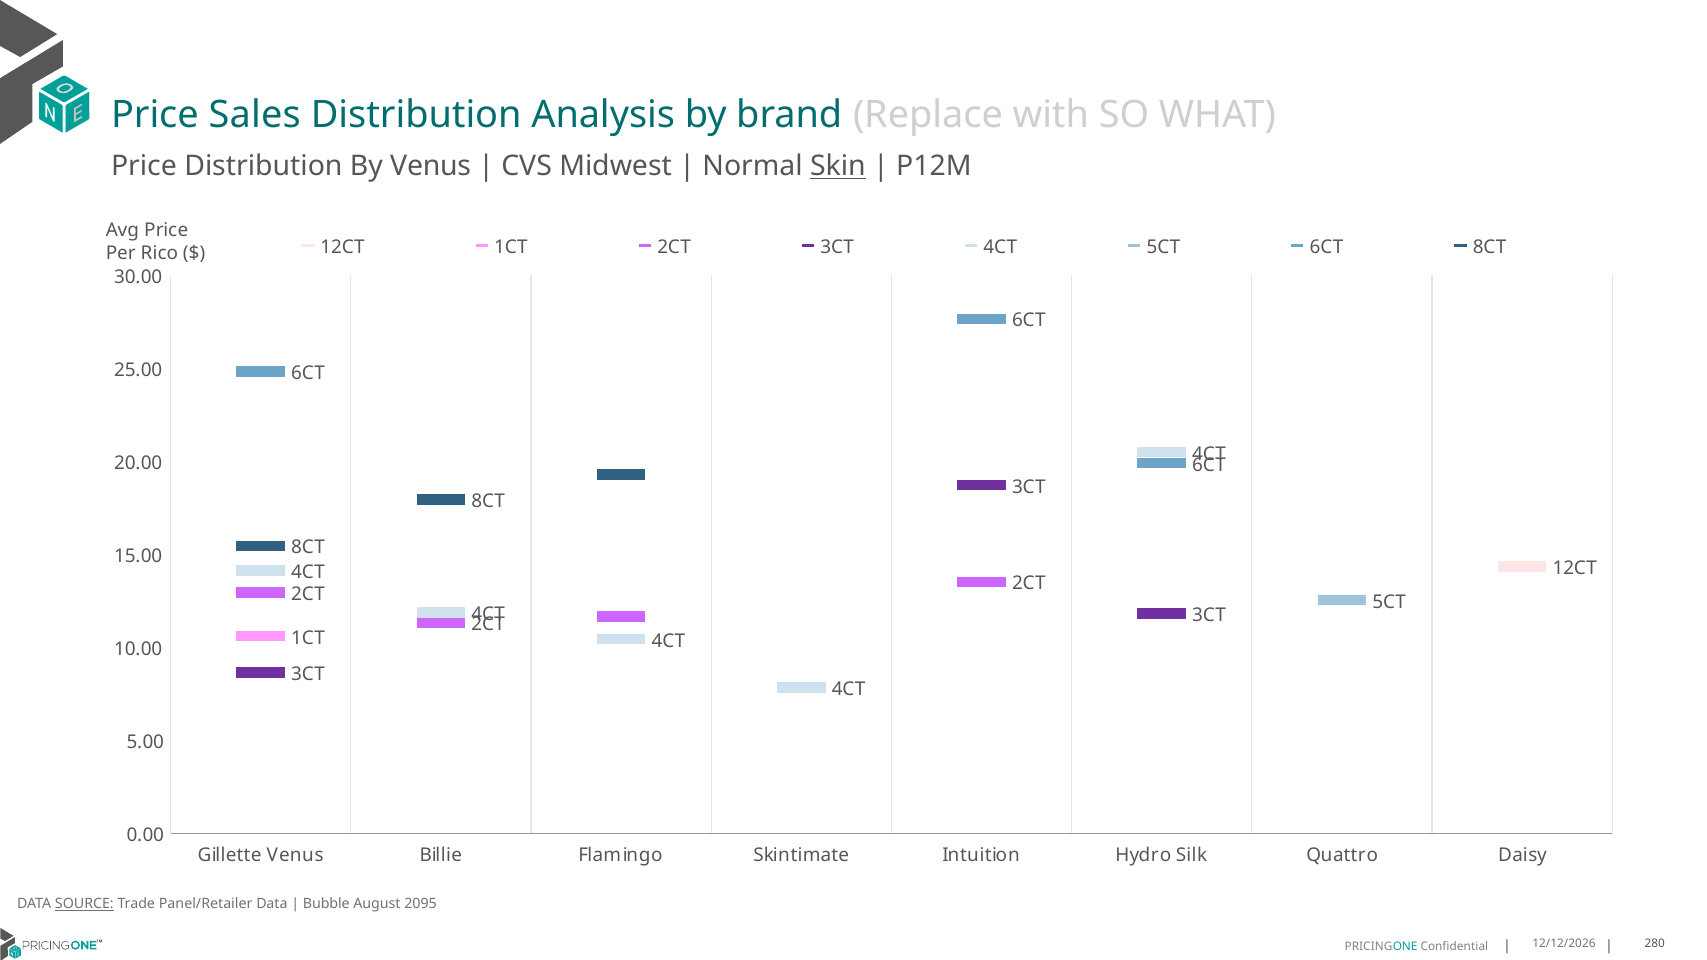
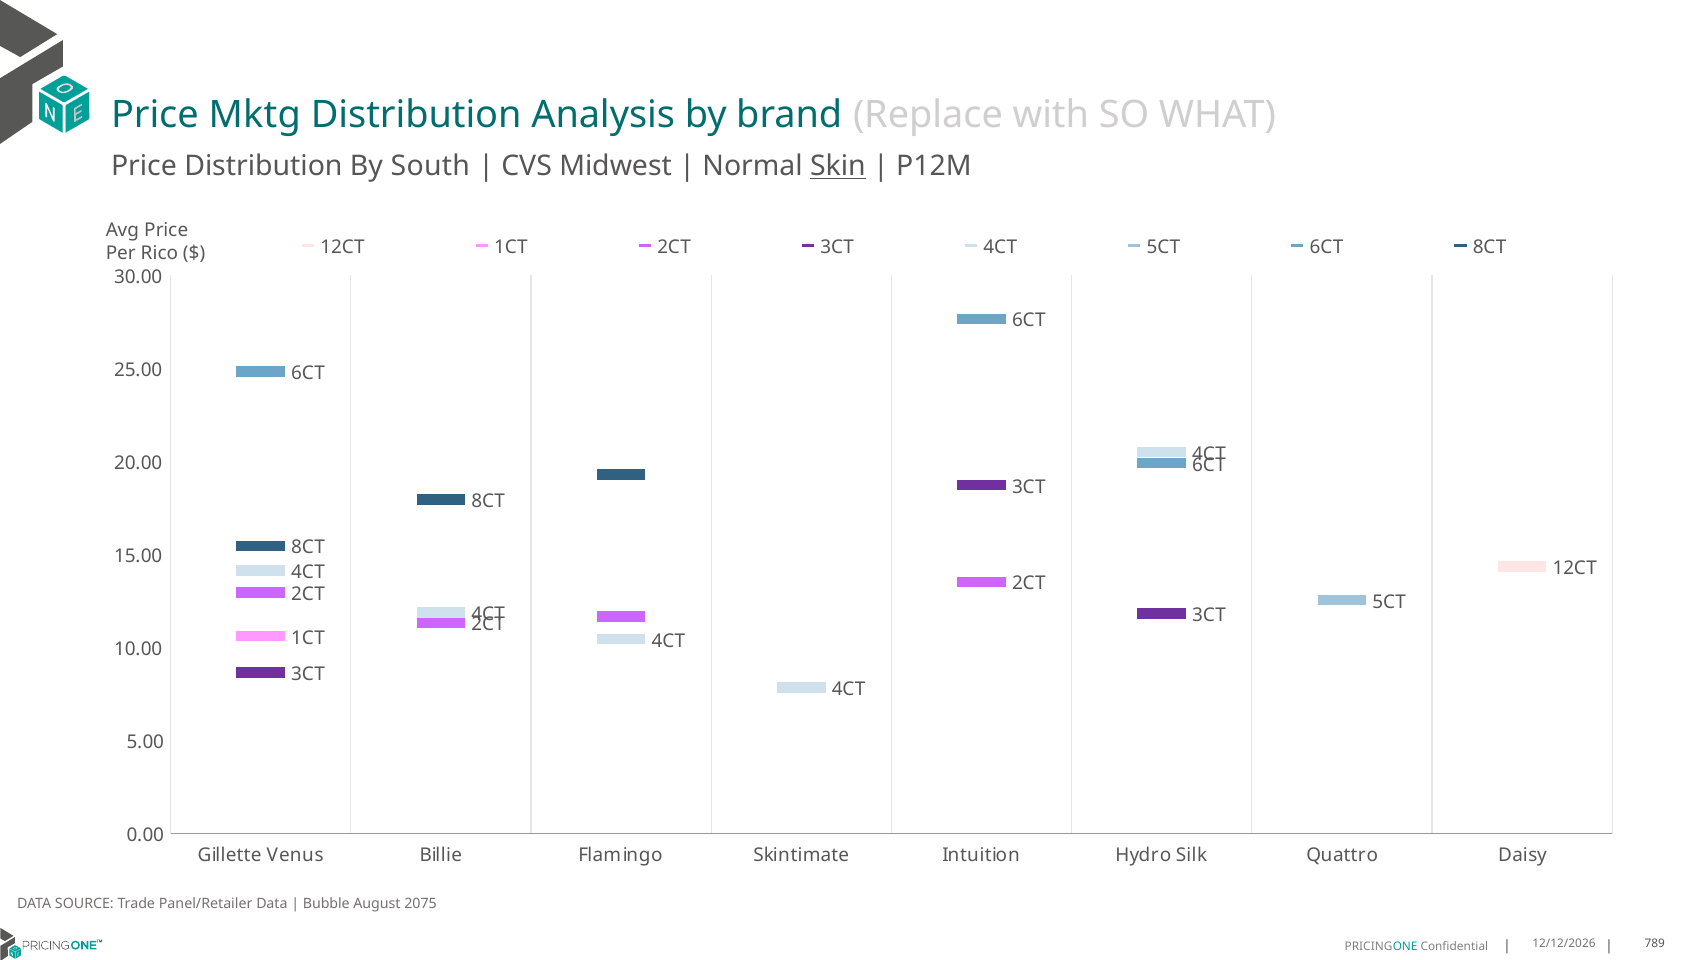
Sales: Sales -> Mktg
By Venus: Venus -> South
SOURCE underline: present -> none
2095: 2095 -> 2075
280: 280 -> 789
